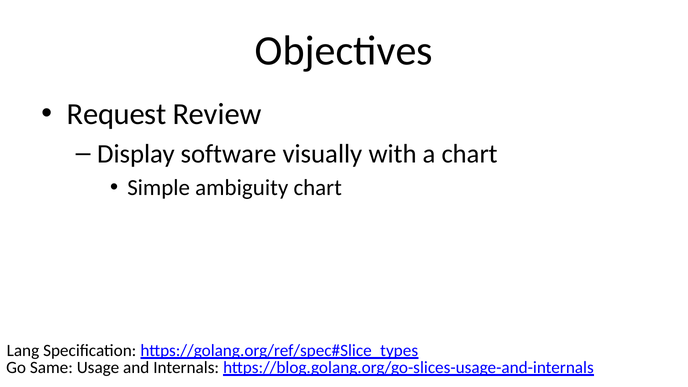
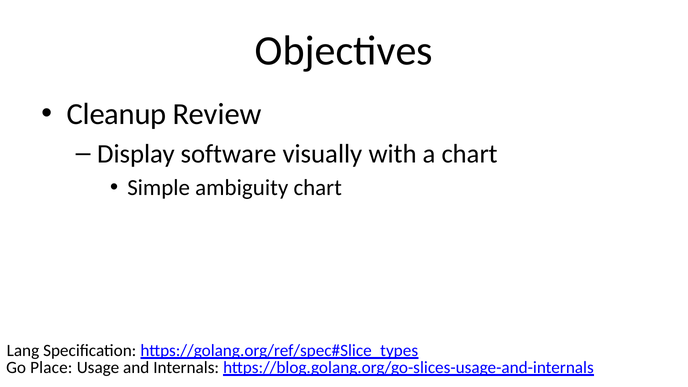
Request: Request -> Cleanup
Same: Same -> Place
